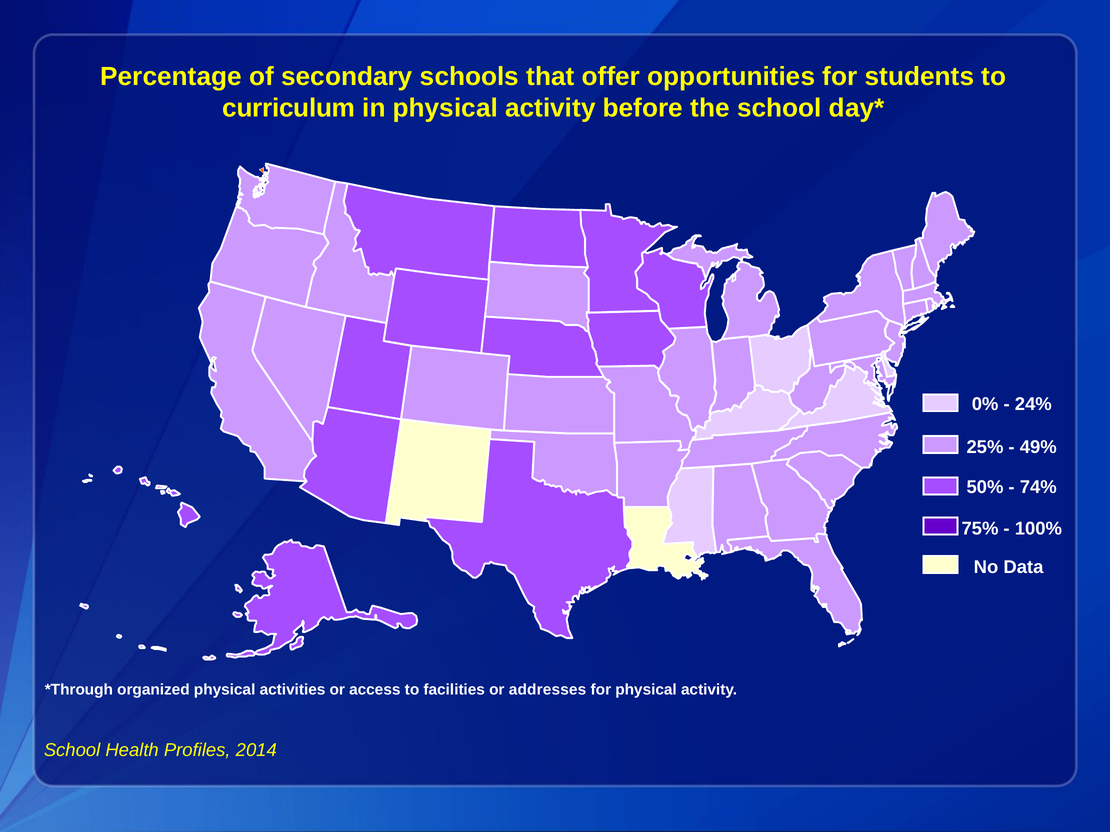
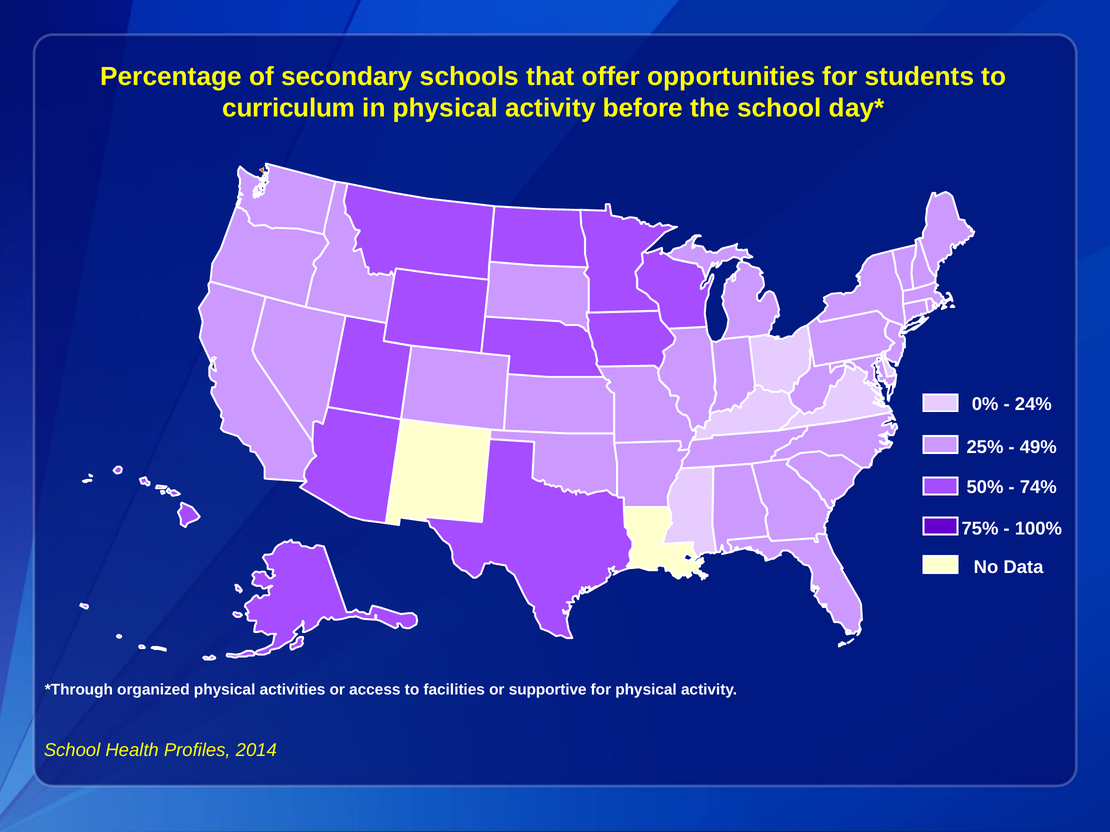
addresses: addresses -> supportive
